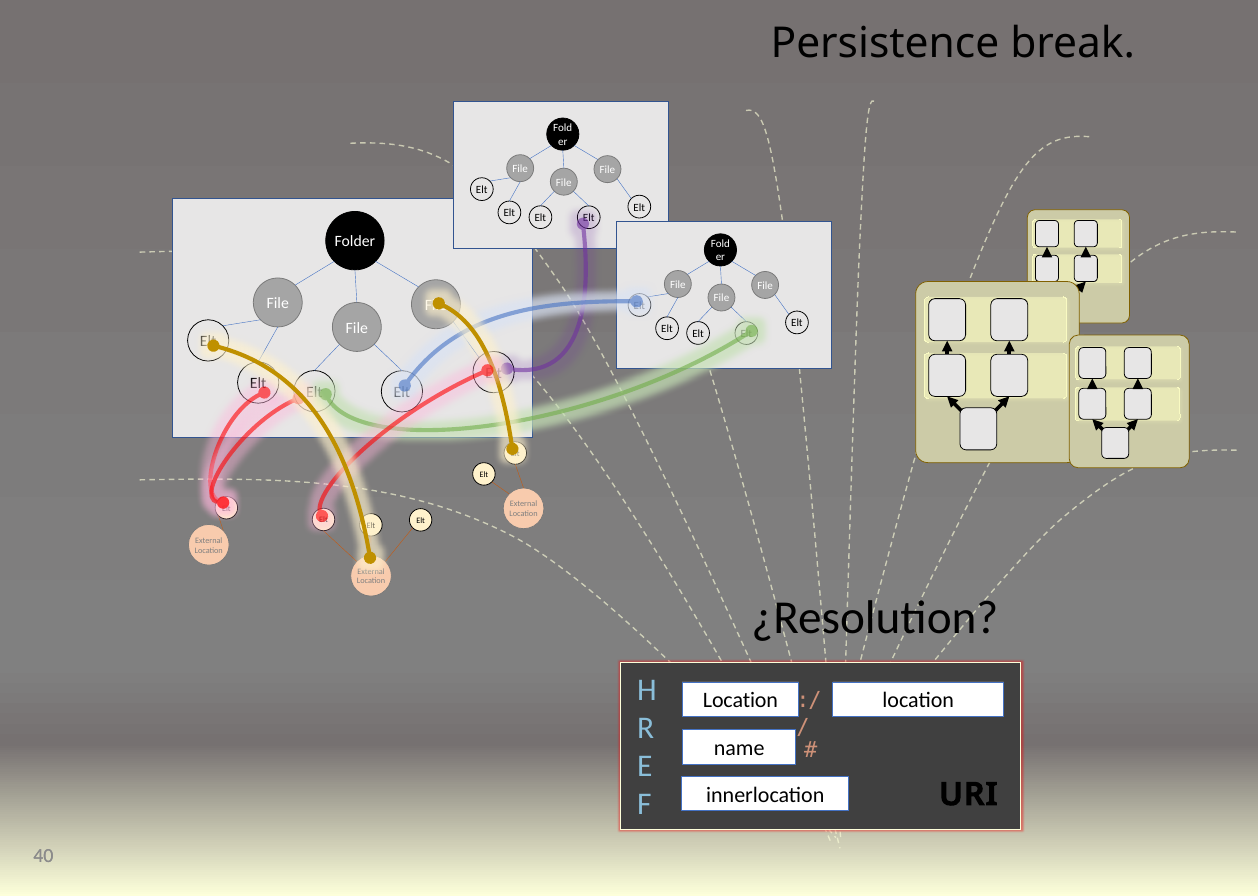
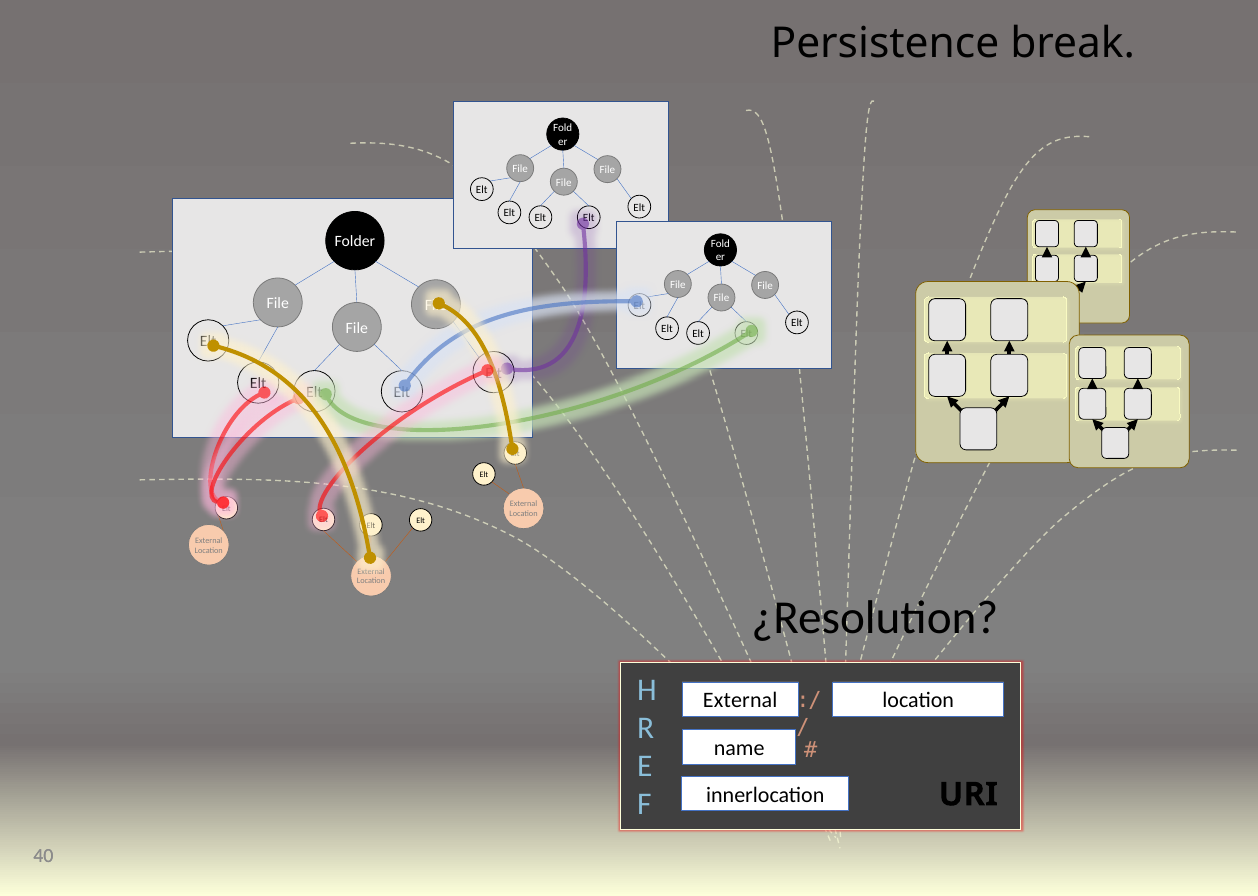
Location at (740, 700): Location -> External
